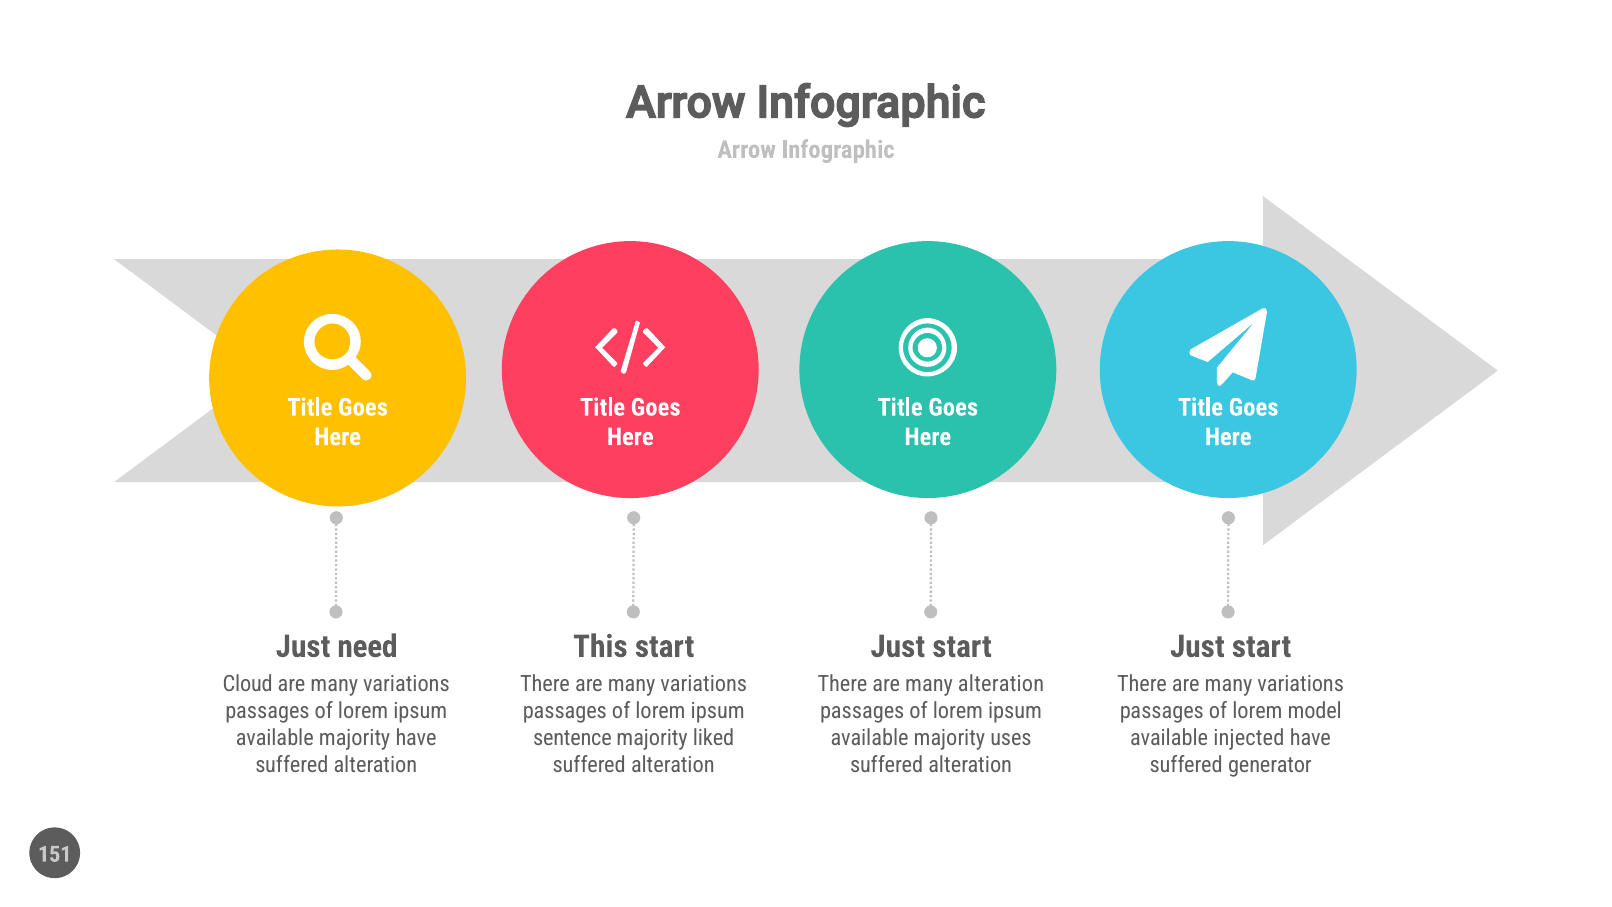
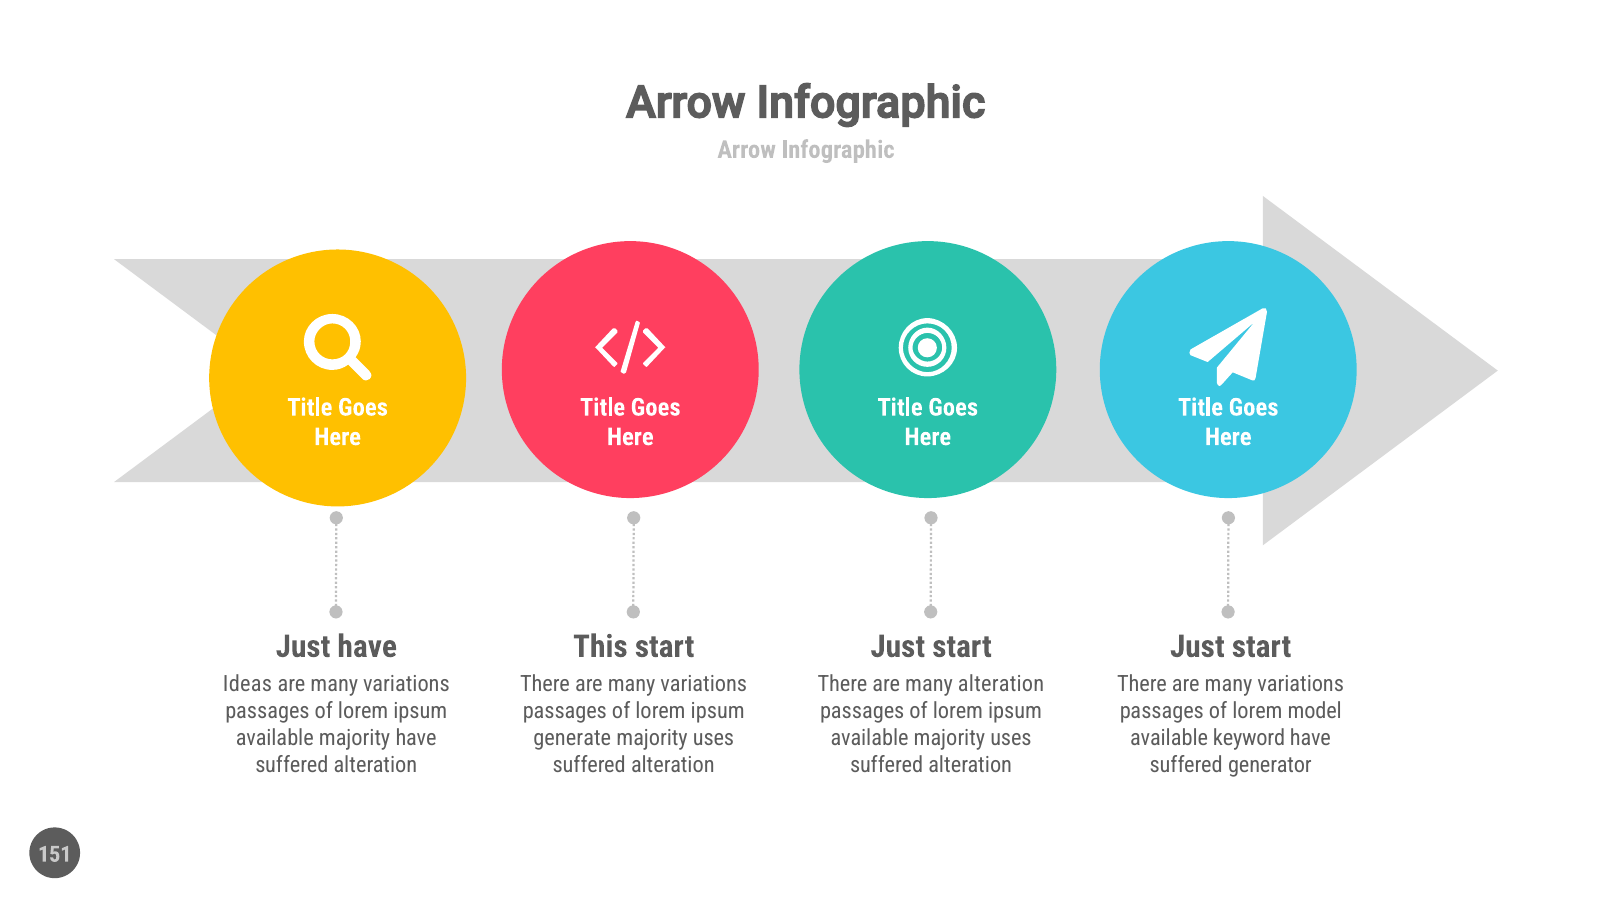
Just need: need -> have
Cloud: Cloud -> Ideas
sentence: sentence -> generate
liked at (714, 738): liked -> uses
injected: injected -> keyword
